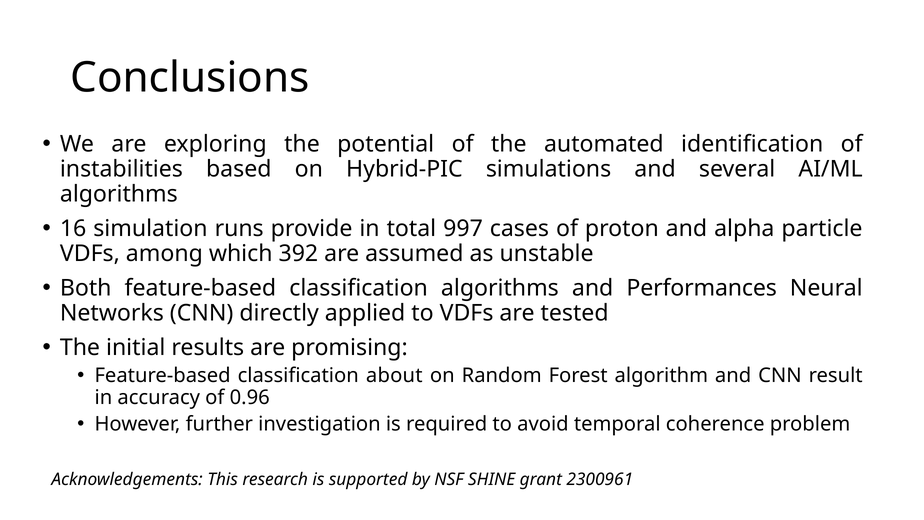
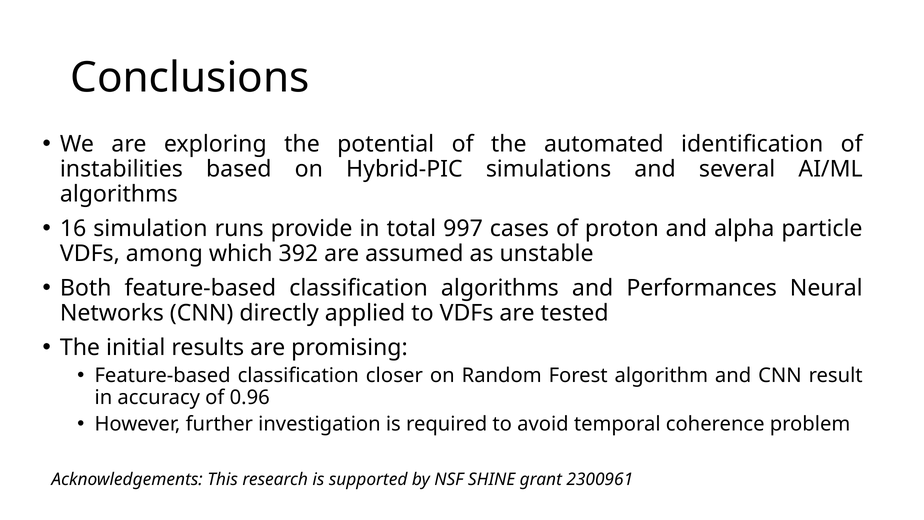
about: about -> closer
